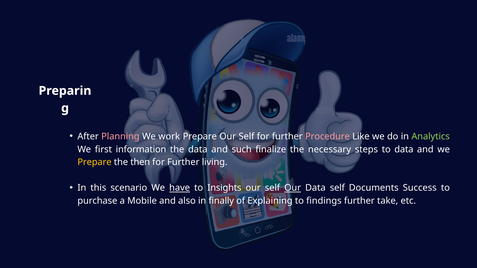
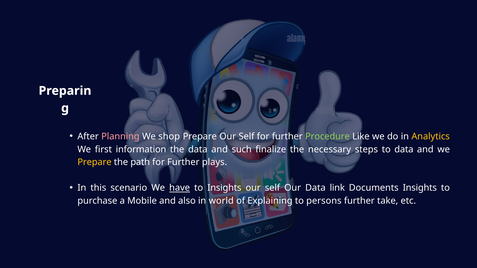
work: work -> shop
Procedure colour: pink -> light green
Analytics colour: light green -> yellow
then: then -> path
living: living -> plays
Our at (293, 188) underline: present -> none
Data self: self -> link
Documents Success: Success -> Insights
finally: finally -> world
findings: findings -> persons
